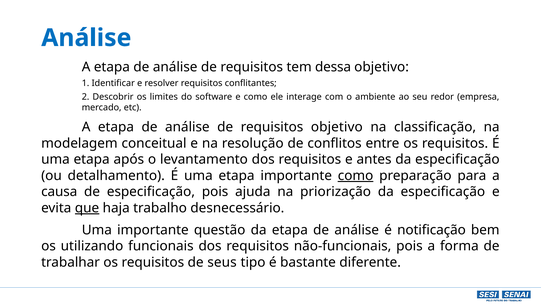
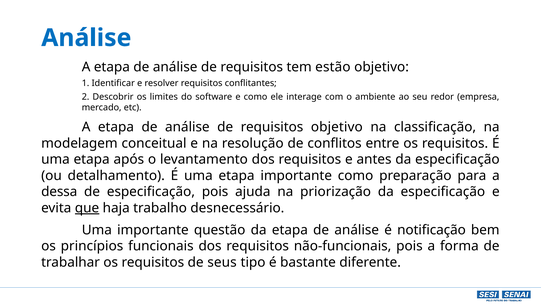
dessa: dessa -> estão
como at (356, 176) underline: present -> none
causa: causa -> dessa
utilizando: utilizando -> princípios
